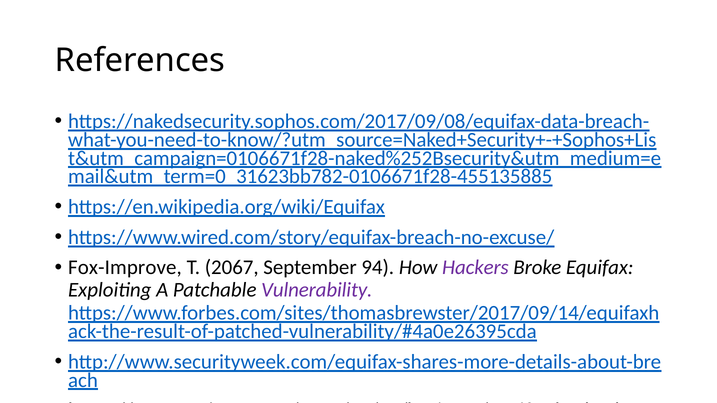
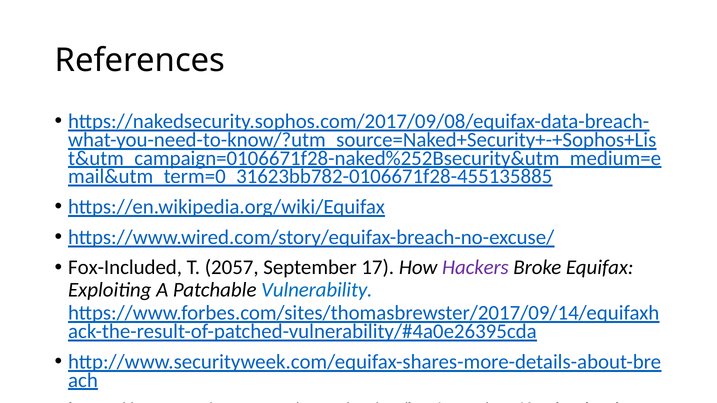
Fox-Improve: Fox-Improve -> Fox-Included
2067: 2067 -> 2057
94: 94 -> 17
Vulnerability colour: purple -> blue
